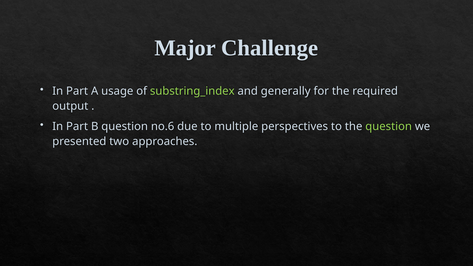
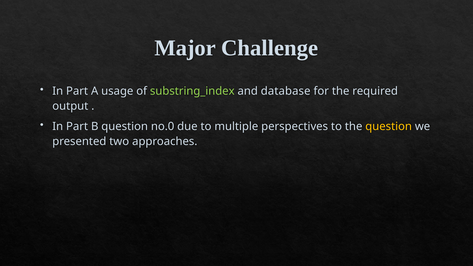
generally: generally -> database
no.6: no.6 -> no.0
question at (389, 126) colour: light green -> yellow
